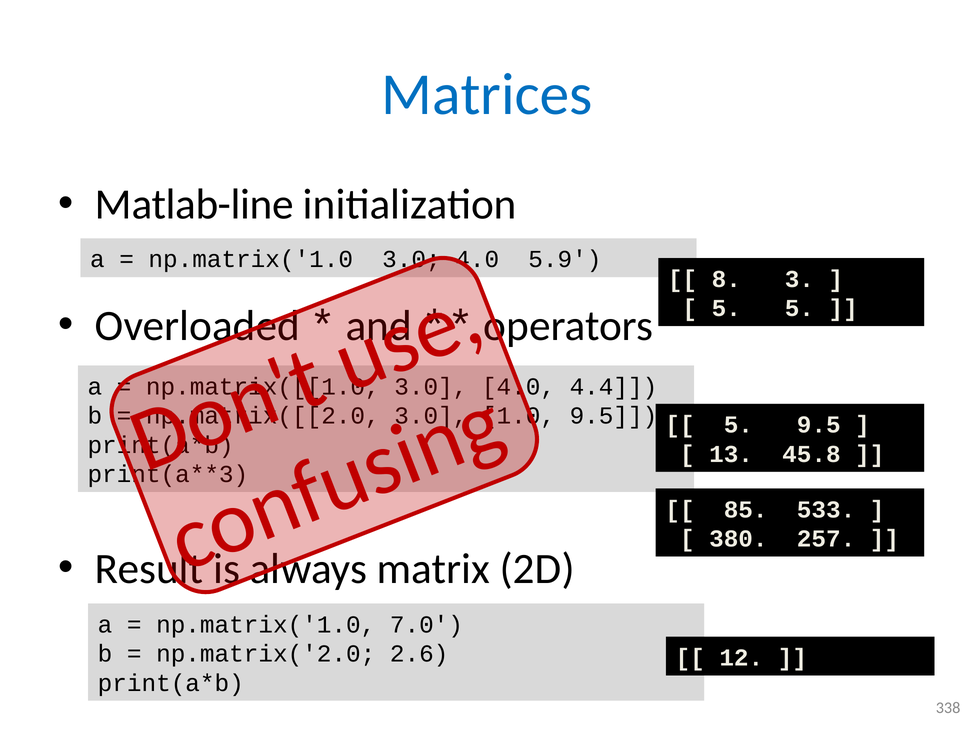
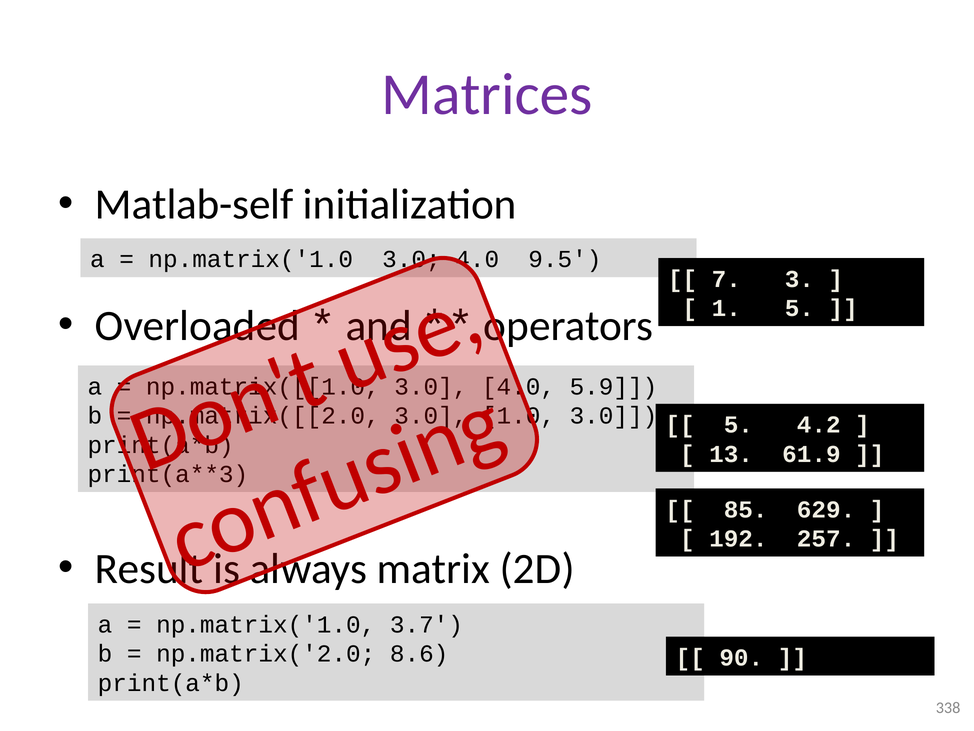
Matrices colour: blue -> purple
Matlab-line: Matlab-line -> Matlab-self
5.9: 5.9 -> 9.5
8: 8 -> 7
5 at (726, 308): 5 -> 1
4.4: 4.4 -> 5.9
9.5 at (613, 416): 9.5 -> 3.0
5 9.5: 9.5 -> 4.2
45.8: 45.8 -> 61.9
533: 533 -> 629
380: 380 -> 192
7.0: 7.0 -> 3.7
2.6: 2.6 -> 8.6
12: 12 -> 90
